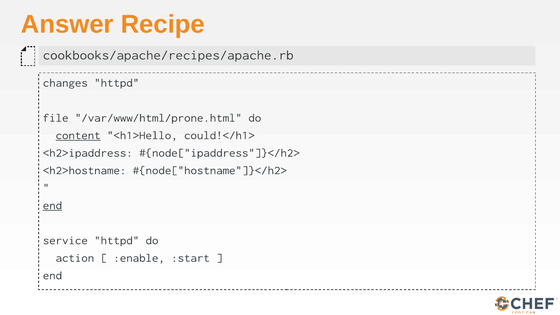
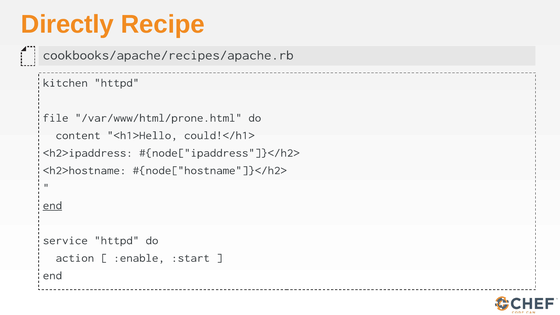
Answer: Answer -> Directly
changes: changes -> kitchen
content underline: present -> none
